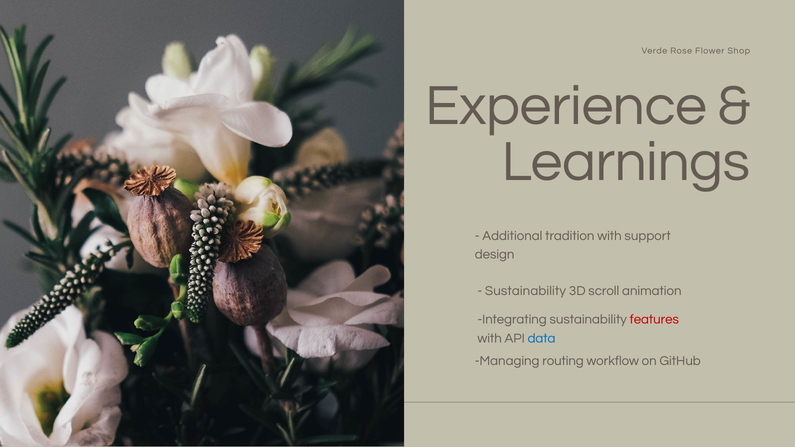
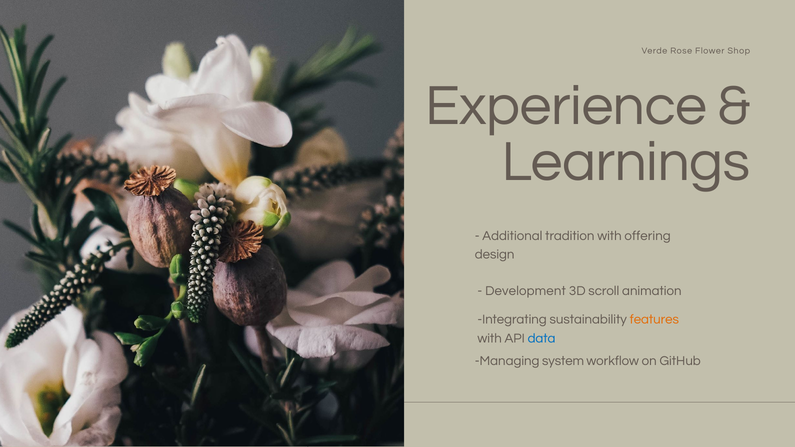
support: support -> offering
Sustainability at (525, 291): Sustainability -> Development
features colour: red -> orange
routing: routing -> system
